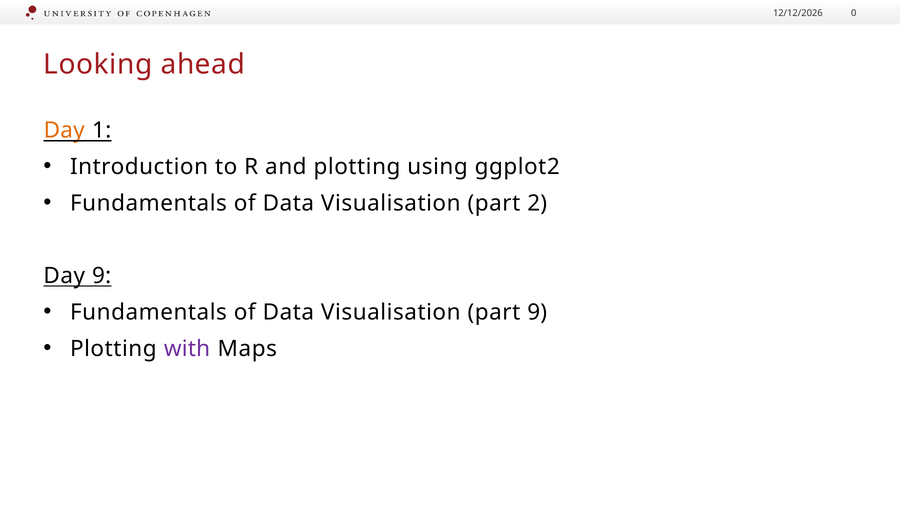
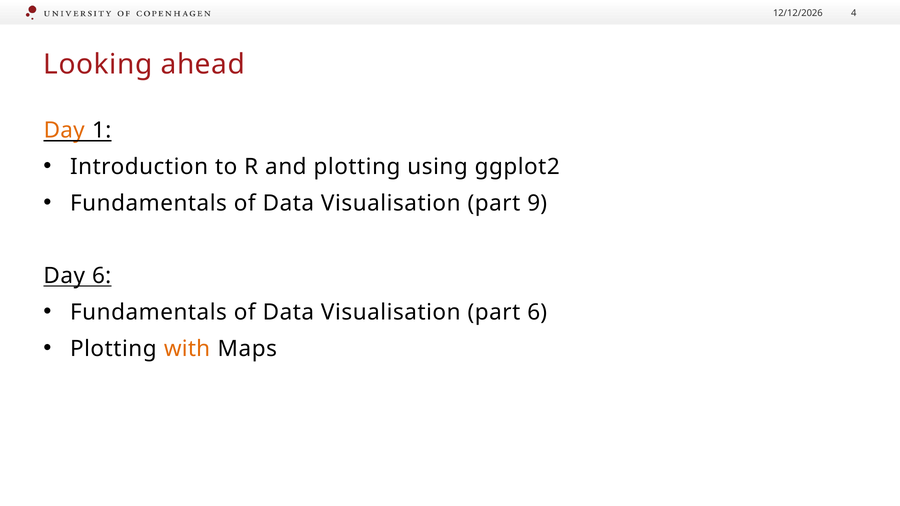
0: 0 -> 4
2: 2 -> 9
Day 9: 9 -> 6
part 9: 9 -> 6
with colour: purple -> orange
